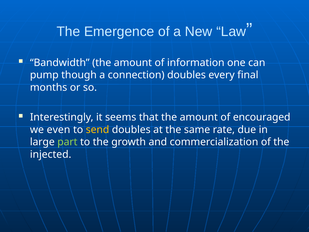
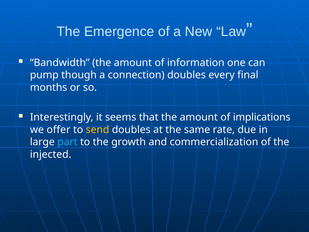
encouraged: encouraged -> implications
even: even -> offer
part colour: light green -> light blue
